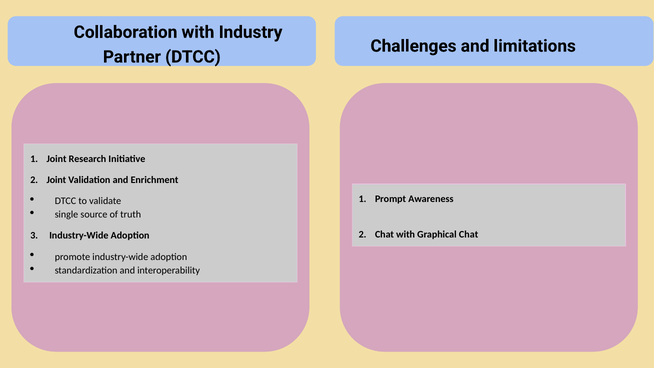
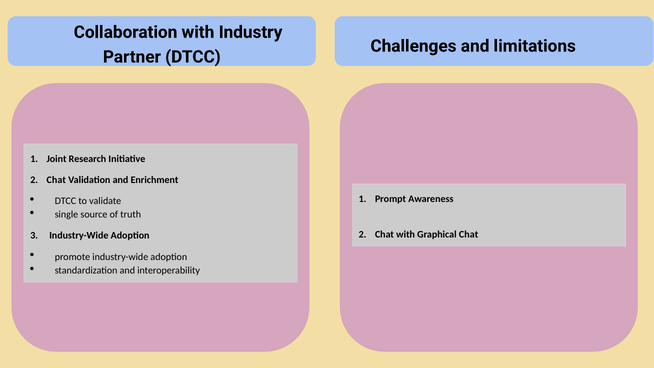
Joint at (56, 180): Joint -> Chat
